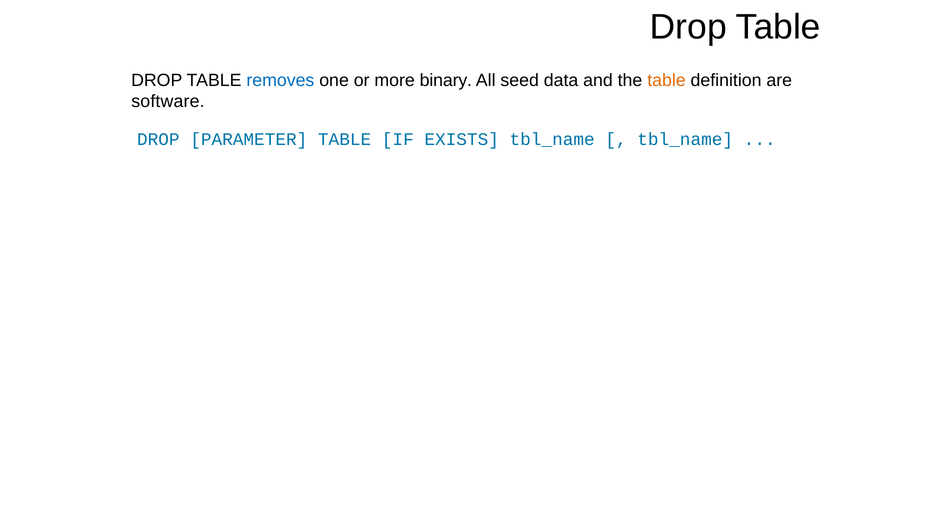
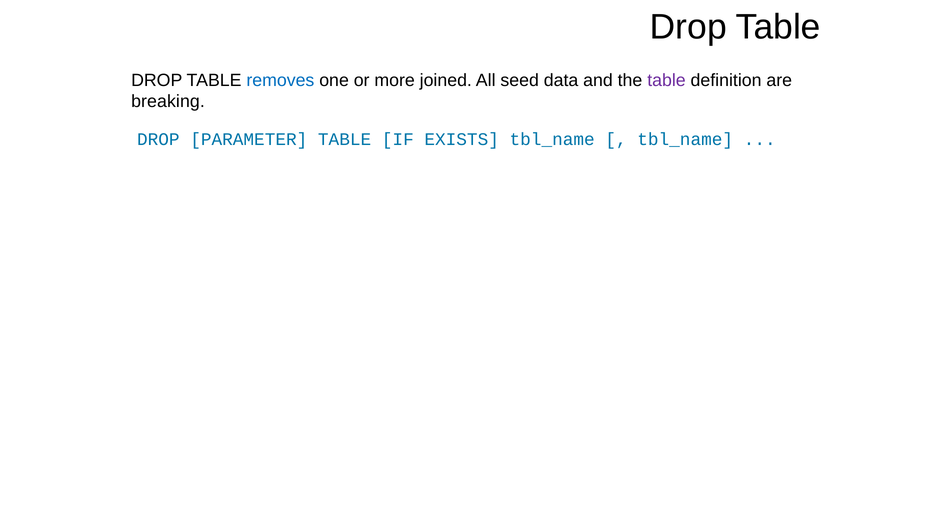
binary: binary -> joined
table at (666, 80) colour: orange -> purple
software: software -> breaking
